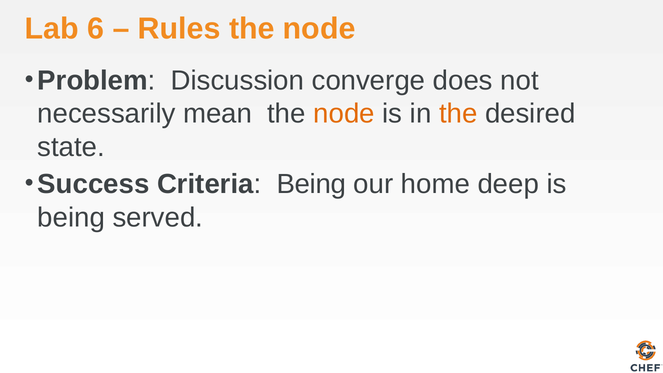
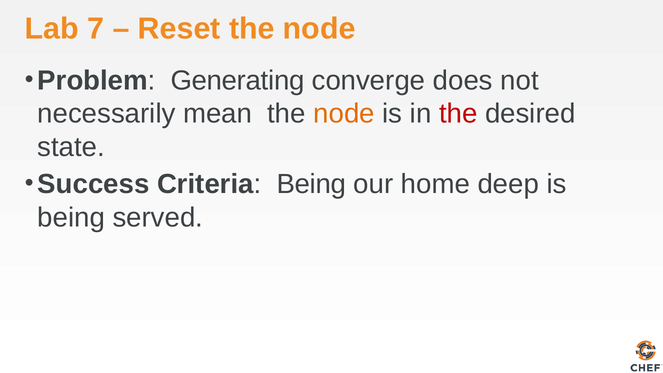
6: 6 -> 7
Rules: Rules -> Reset
Discussion: Discussion -> Generating
the at (458, 114) colour: orange -> red
